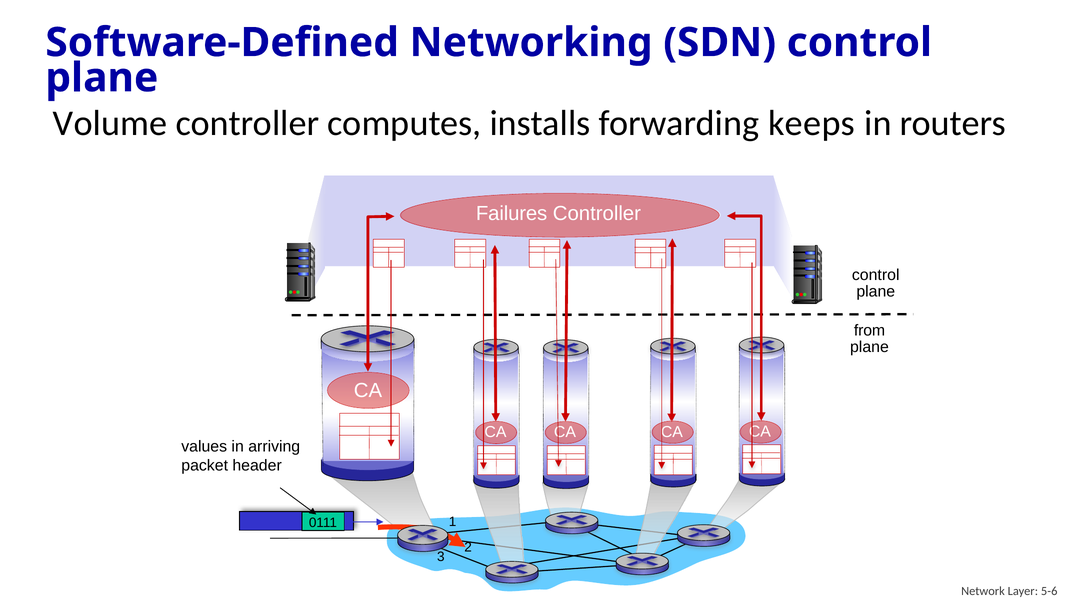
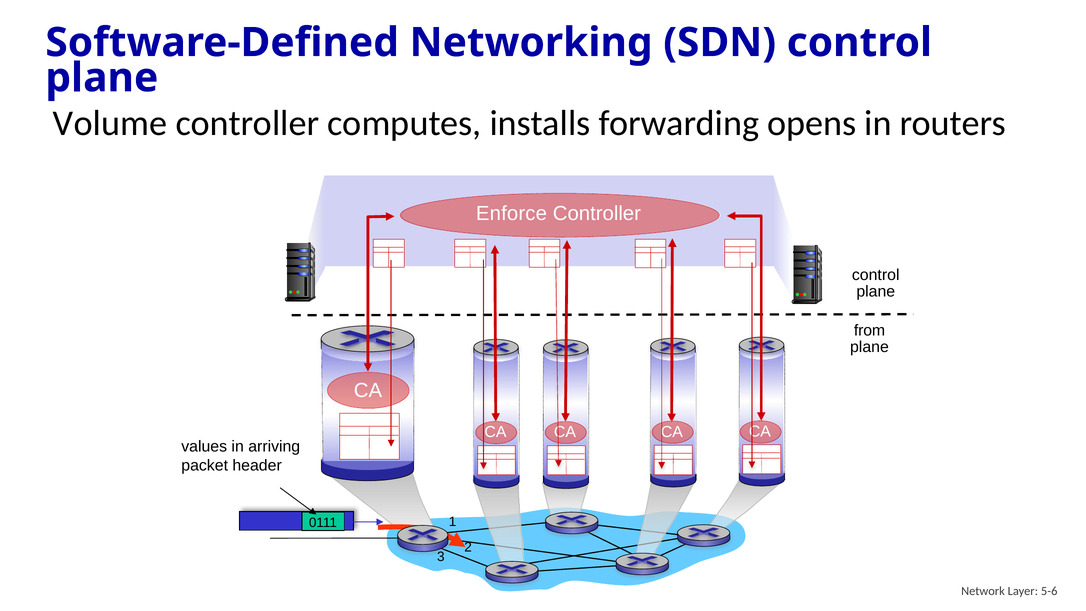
keeps: keeps -> opens
Failures: Failures -> Enforce
